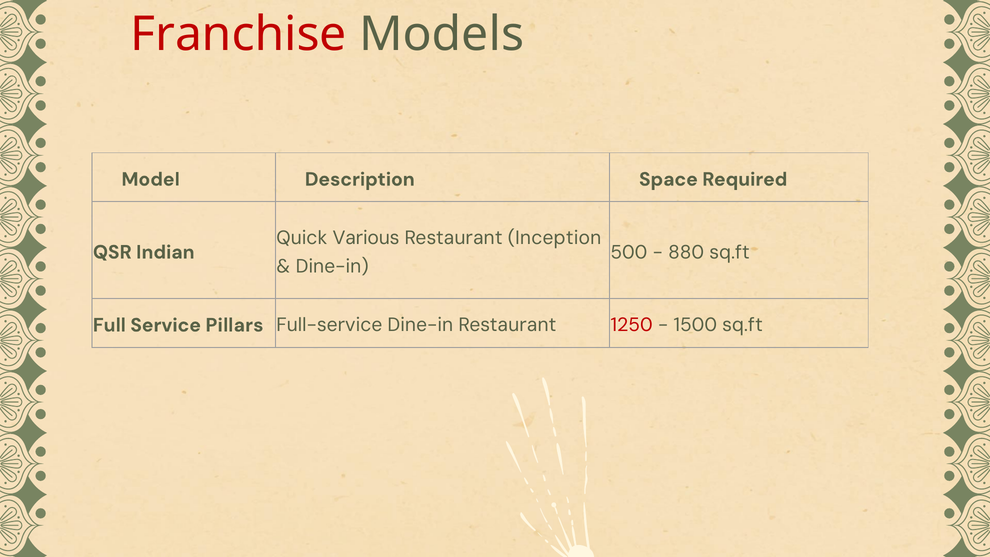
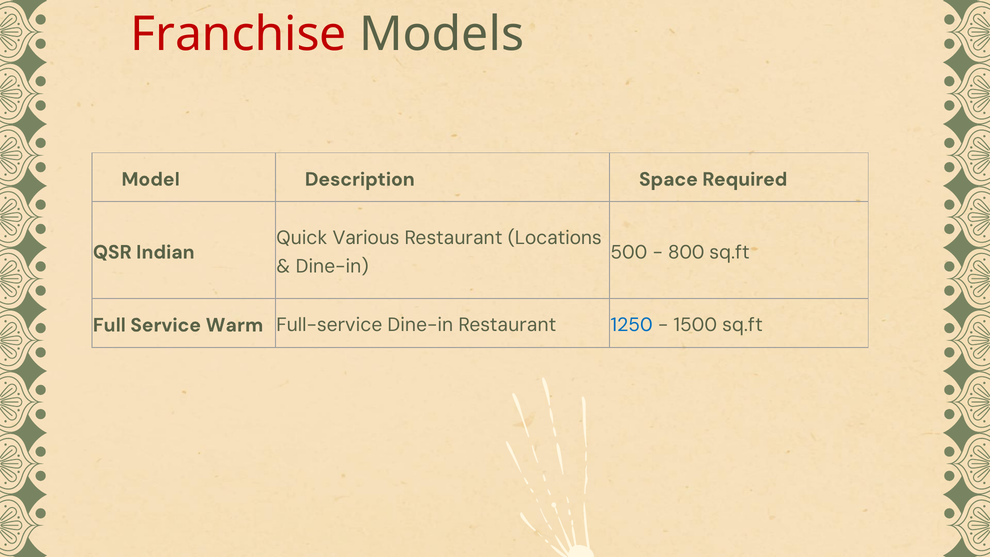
Inception: Inception -> Locations
880: 880 -> 800
Pillars: Pillars -> Warm
1250 colour: red -> blue
